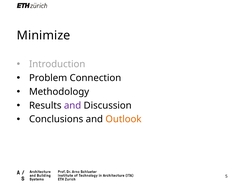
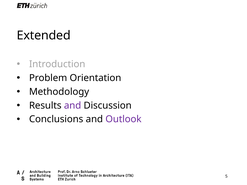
Minimize: Minimize -> Extended
Connection: Connection -> Orientation
Outlook colour: orange -> purple
